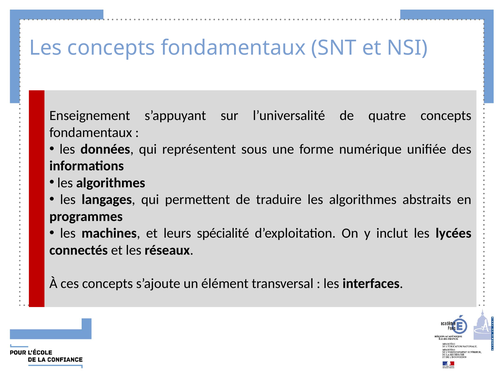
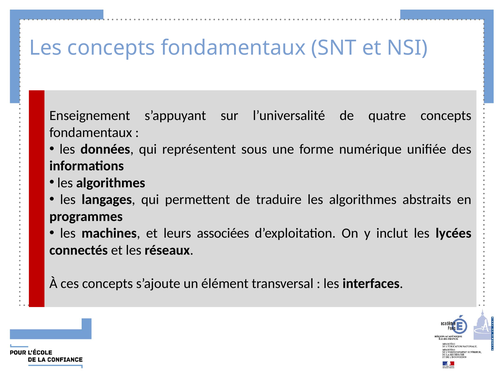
spécialité: spécialité -> associées
